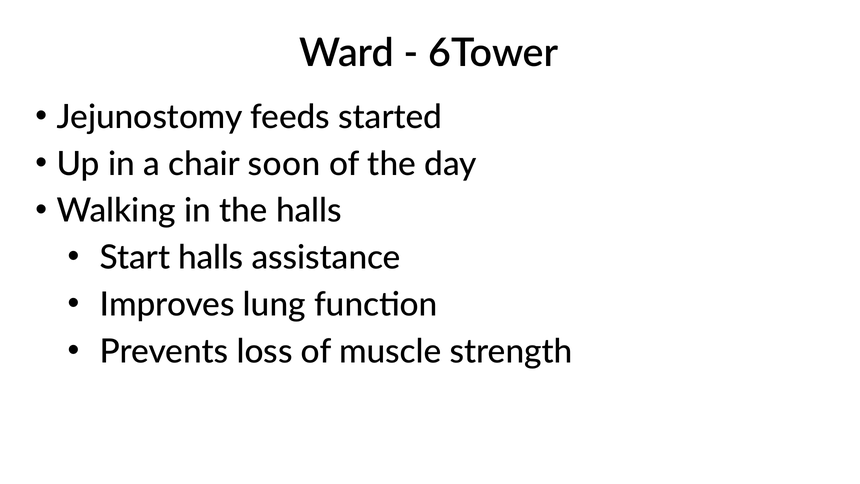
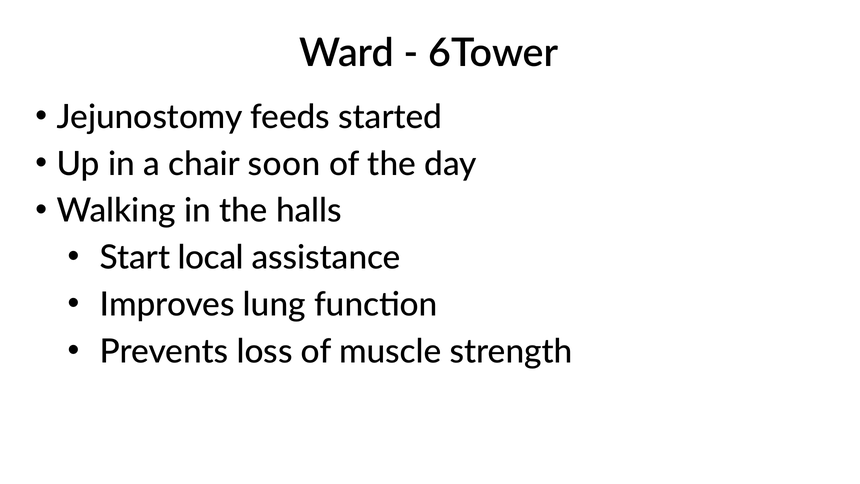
Start halls: halls -> local
